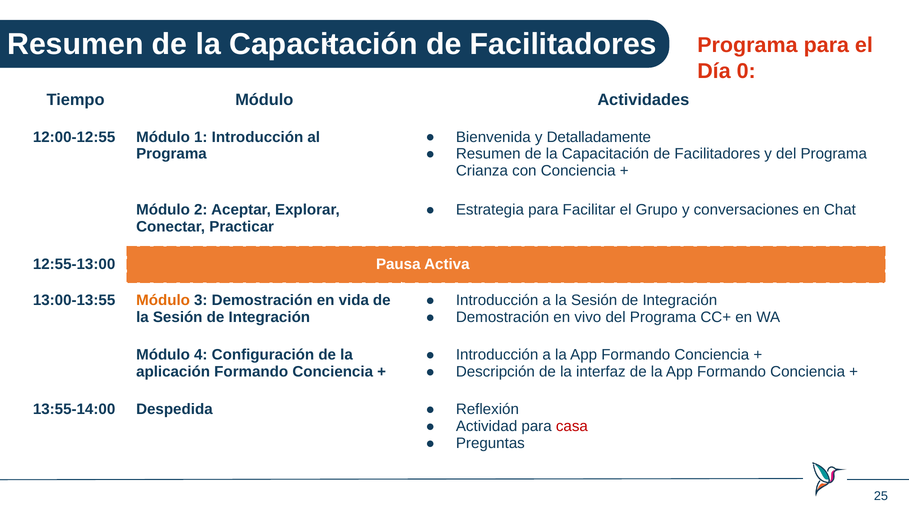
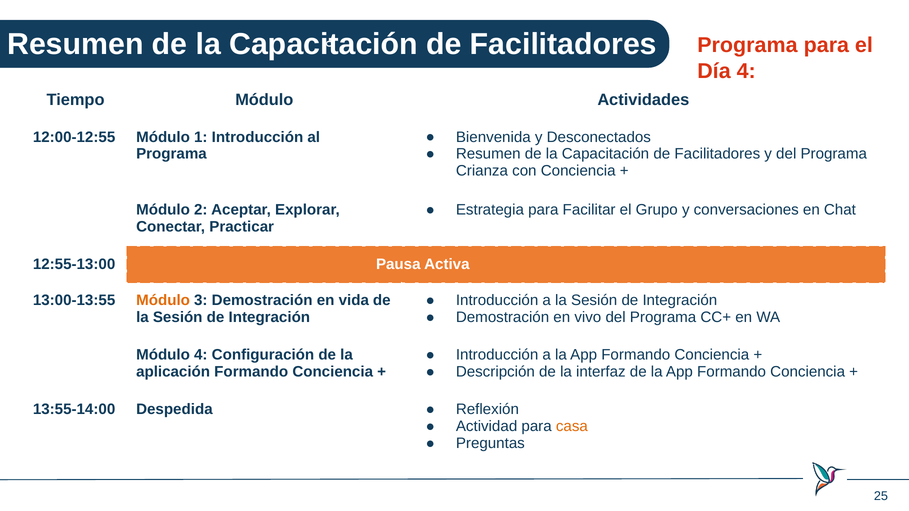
Día 0: 0 -> 4
Detalladamente: Detalladamente -> Desconectados
casa colour: red -> orange
